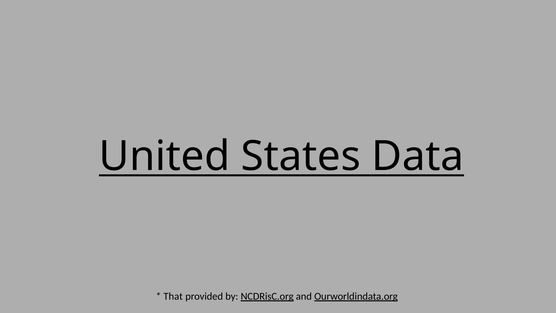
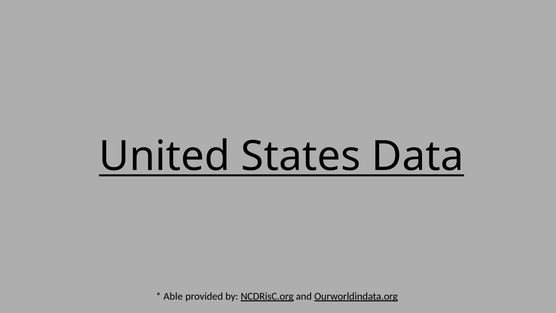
That: That -> Able
